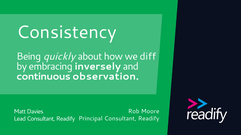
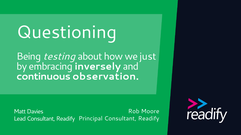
Consistency: Consistency -> Questioning
quickly: quickly -> testing
diff: diff -> just
